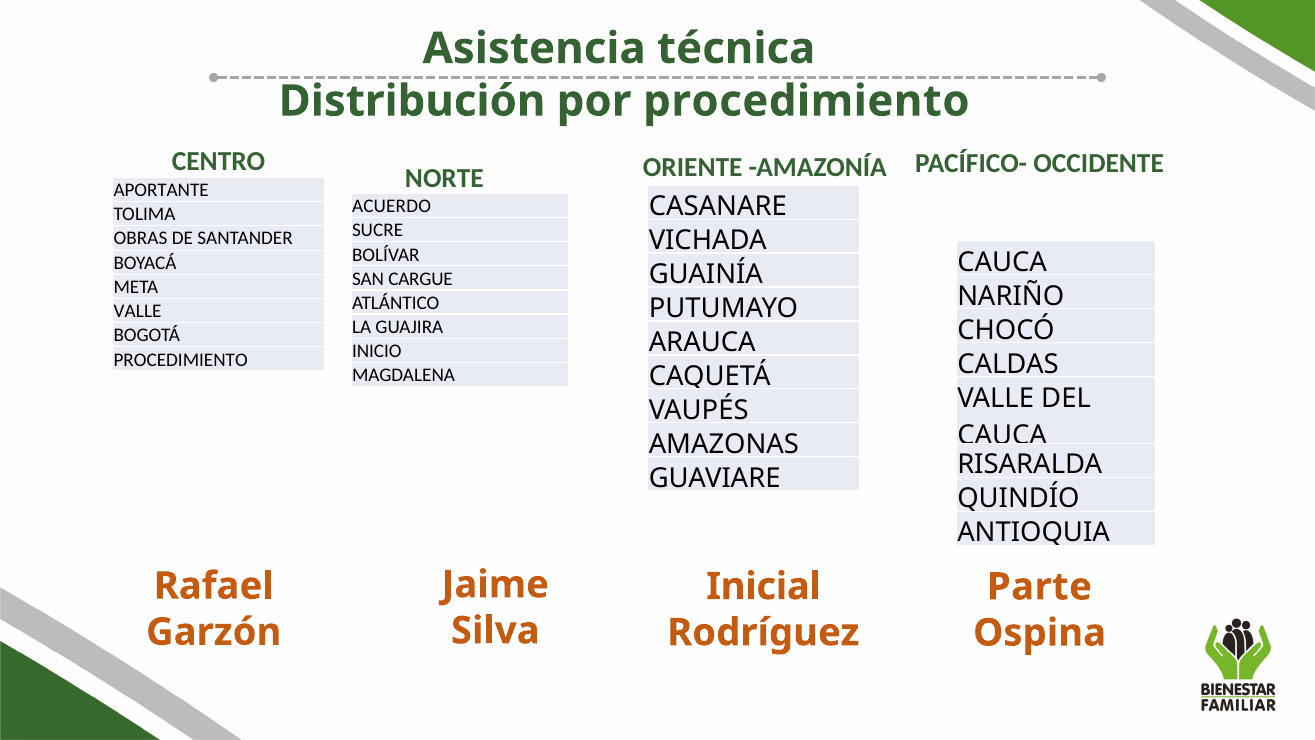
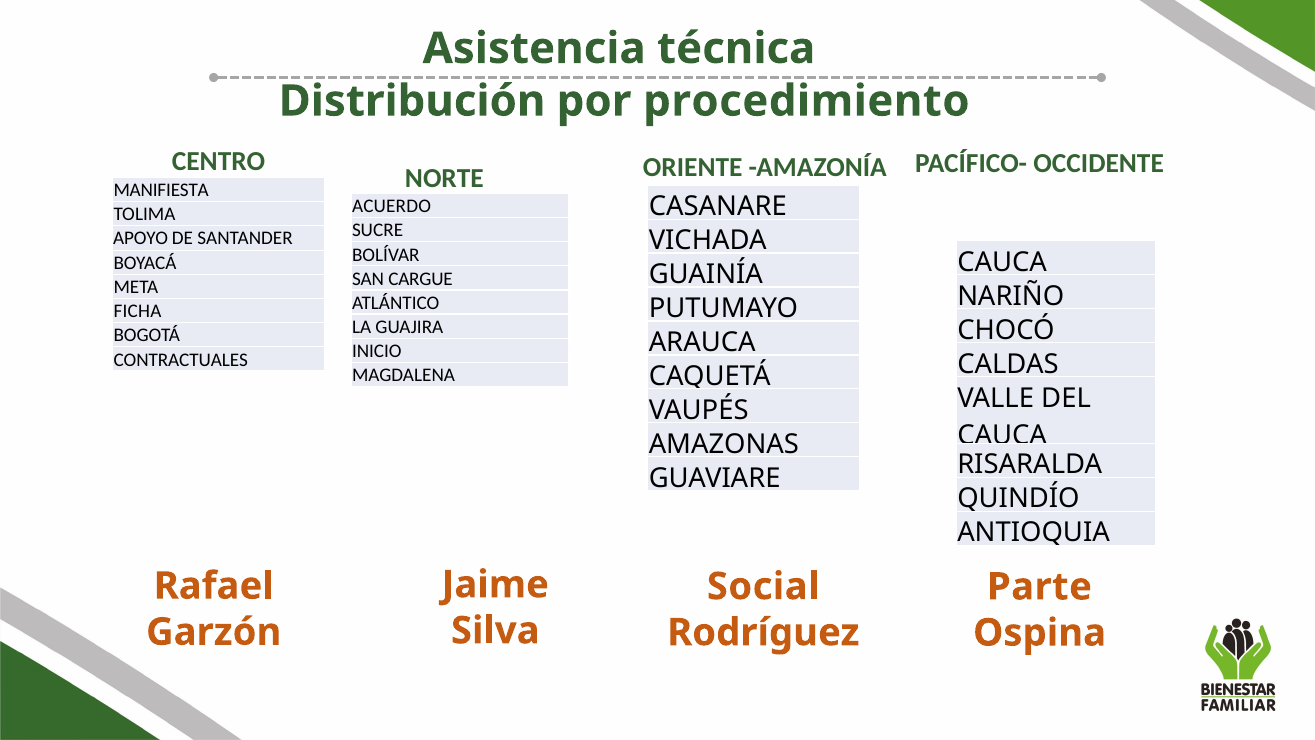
APORTANTE: APORTANTE -> MANIFIESTA
OBRAS: OBRAS -> APOYO
VALLE at (138, 311): VALLE -> FICHA
PROCEDIMIENTO at (181, 360): PROCEDIMIENTO -> CONTRACTUALES
Inicial: Inicial -> Social
